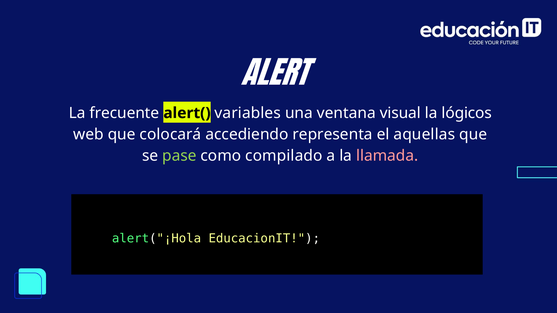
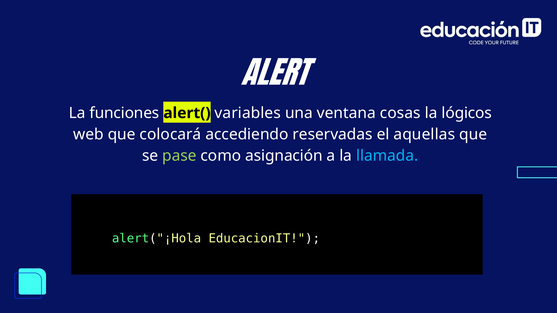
frecuente: frecuente -> funciones
visual: visual -> cosas
representa: representa -> reservadas
compilado: compilado -> asignación
llamada colour: pink -> light blue
